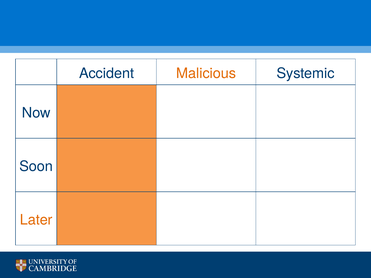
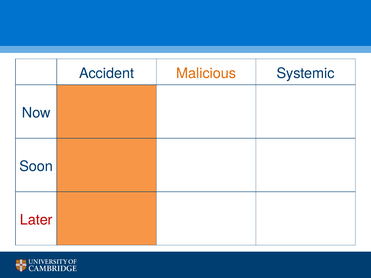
Later colour: orange -> red
